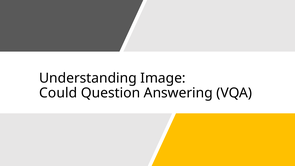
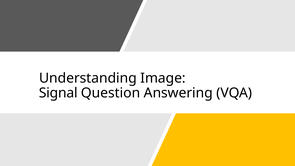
Could: Could -> Signal
